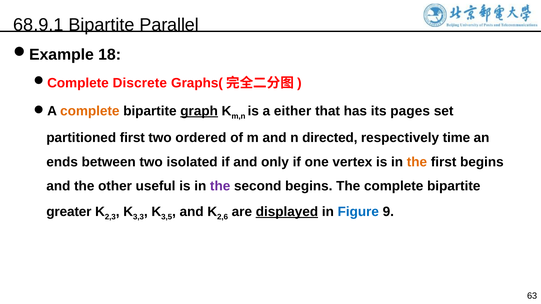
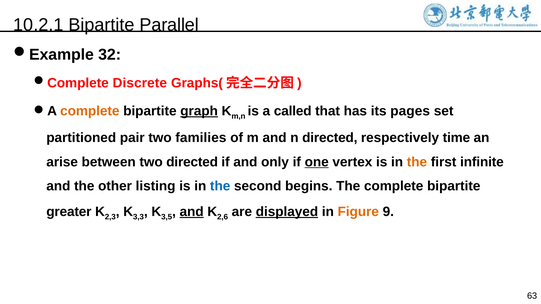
68.9.1: 68.9.1 -> 10.2.1
18: 18 -> 32
either: either -> called
partitioned first: first -> pair
ordered: ordered -> families
ends: ends -> arise
two isolated: isolated -> directed
one underline: none -> present
first begins: begins -> infinite
useful: useful -> listing
the at (220, 186) colour: purple -> blue
and at (192, 212) underline: none -> present
Figure colour: blue -> orange
